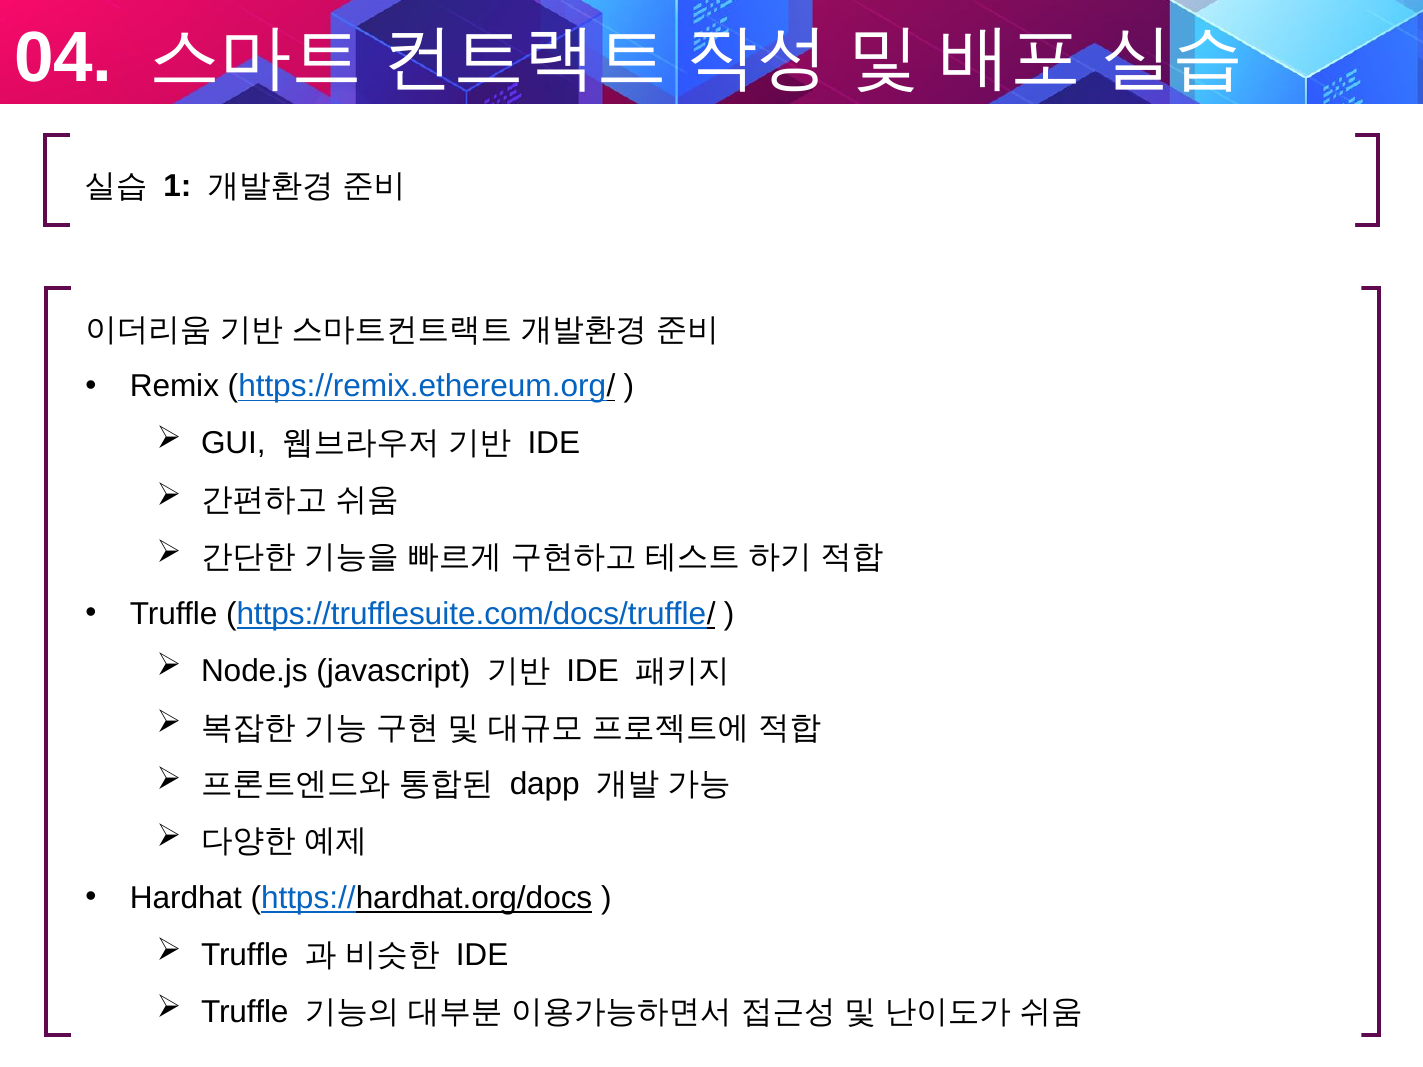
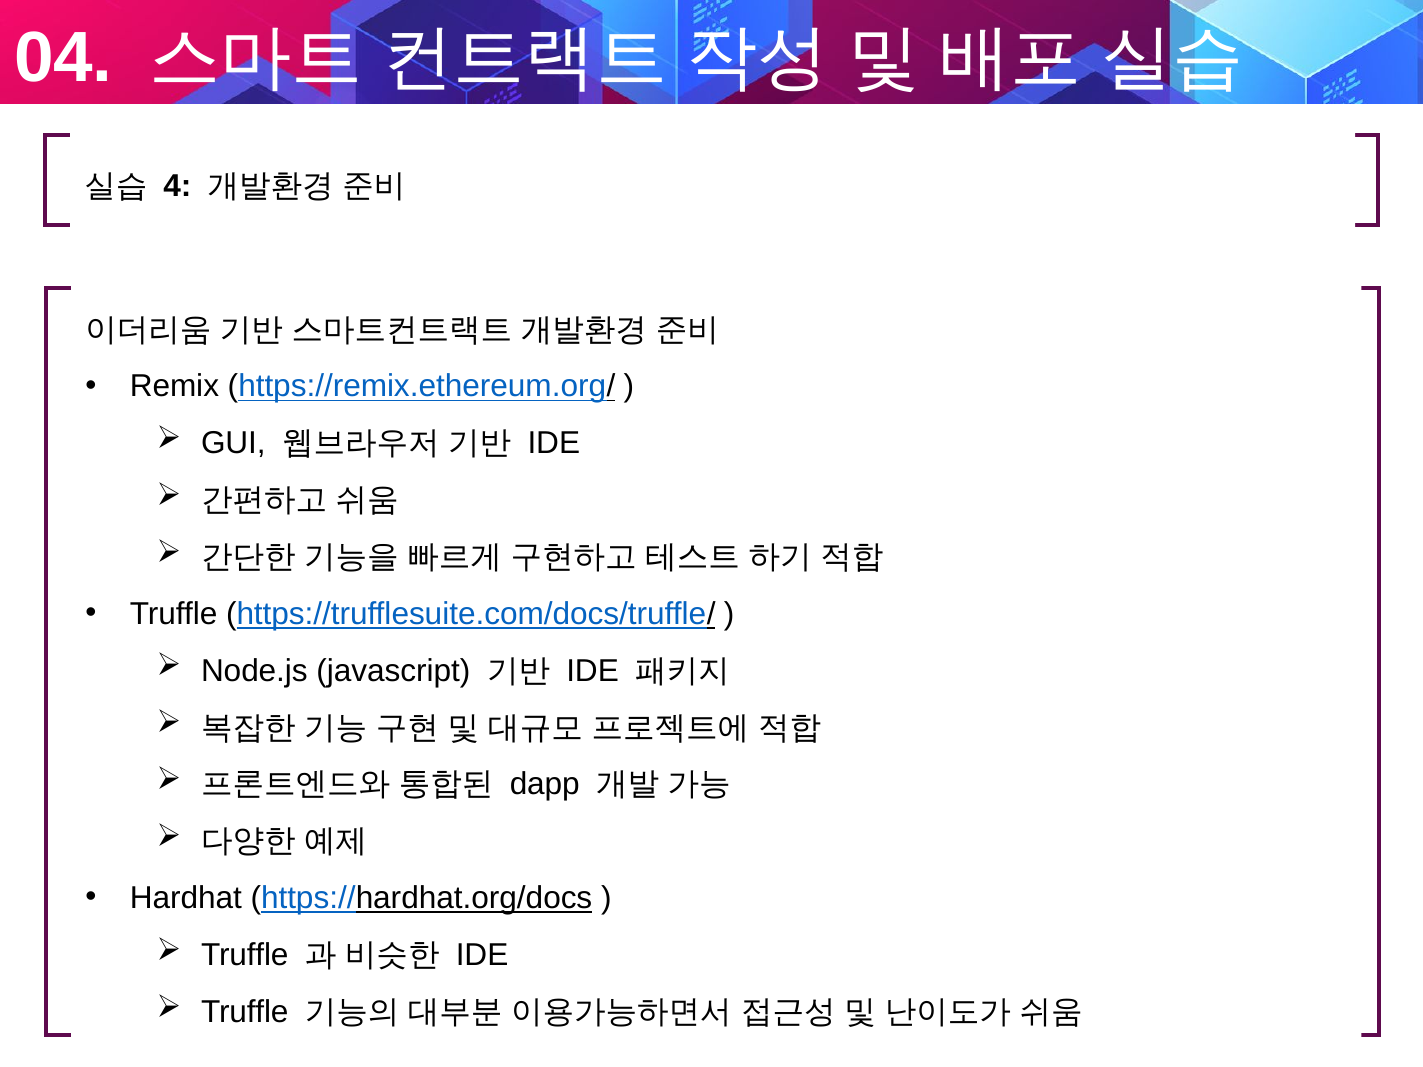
1: 1 -> 4
